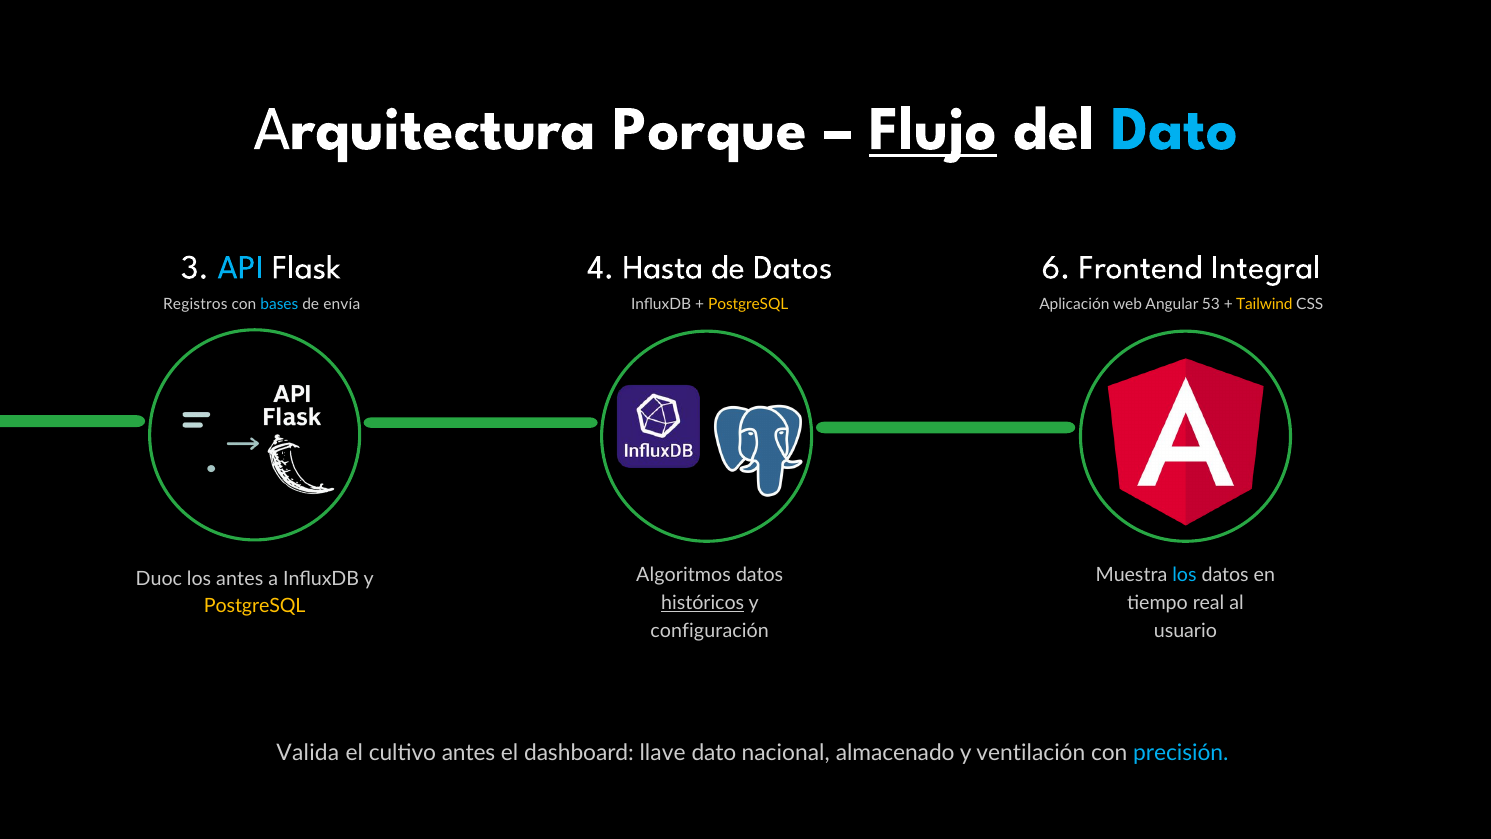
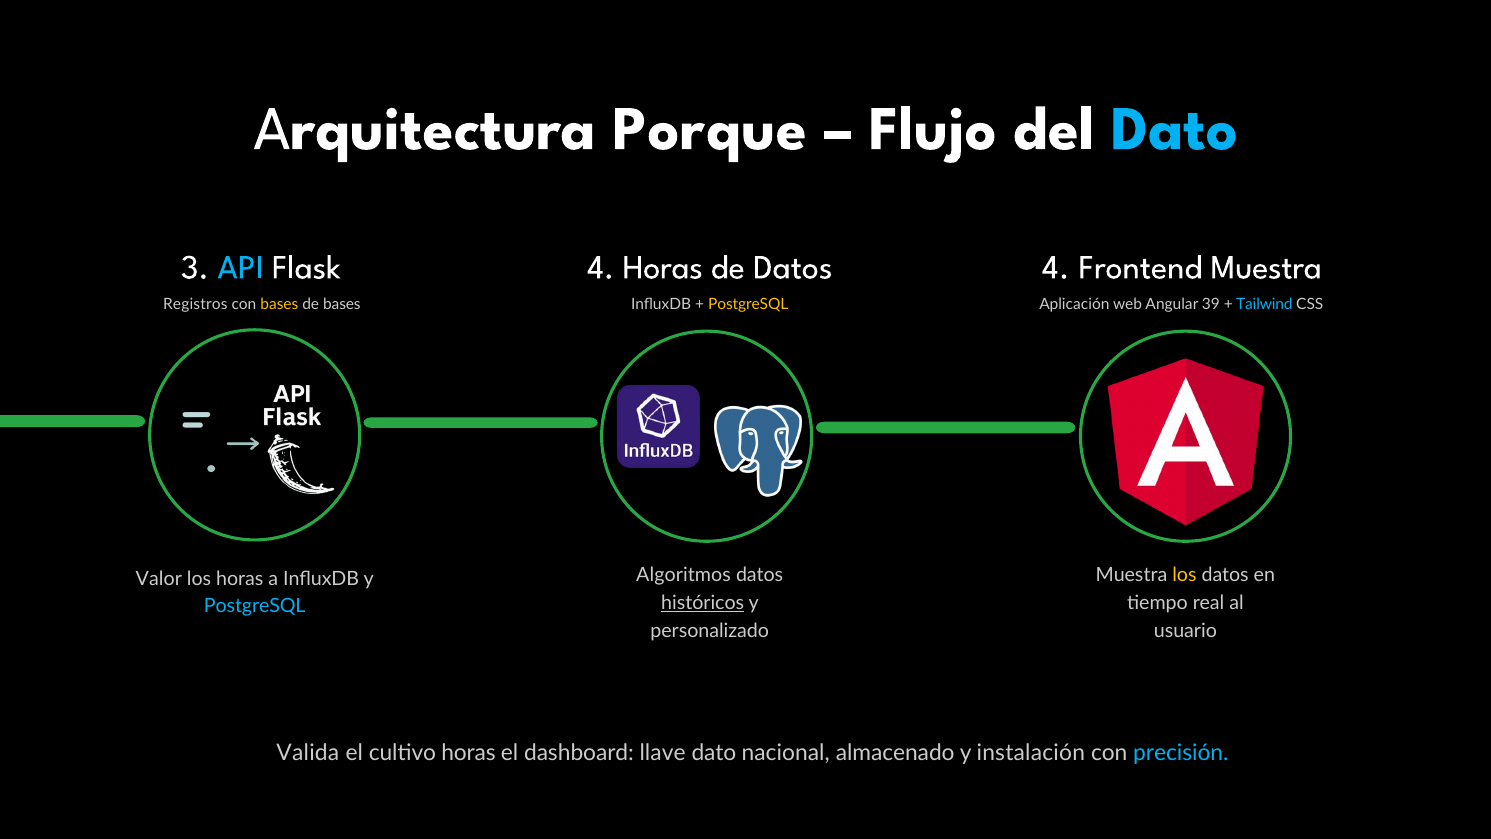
Flujo underline: present -> none
4 Hasta: Hasta -> Horas
Datos 6: 6 -> 4
Frontend Integral: Integral -> Muestra
53: 53 -> 39
Tailwind colour: yellow -> light blue
bases at (279, 304) colour: light blue -> yellow
de envía: envía -> bases
los at (1184, 575) colour: light blue -> yellow
Duoc: Duoc -> Valor
los antes: antes -> horas
PostgreSQL at (255, 606) colour: yellow -> light blue
configuración: configuración -> personalizado
cultivo antes: antes -> horas
ventilación: ventilación -> instalación
